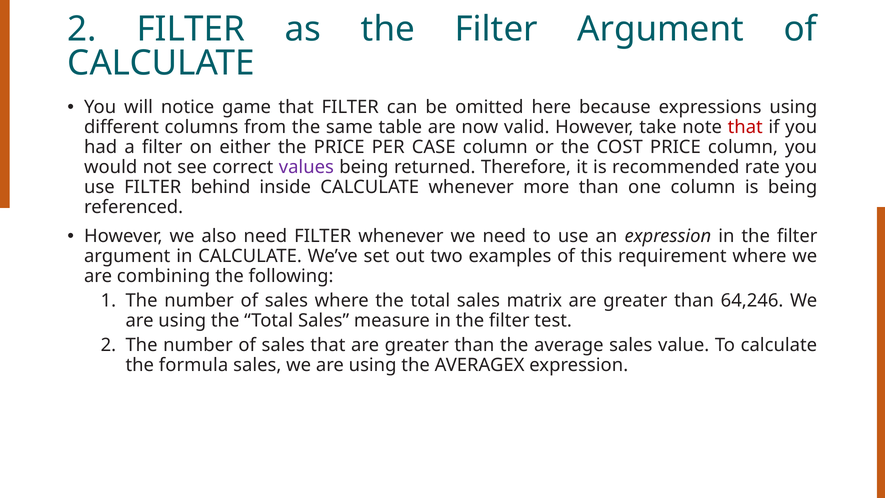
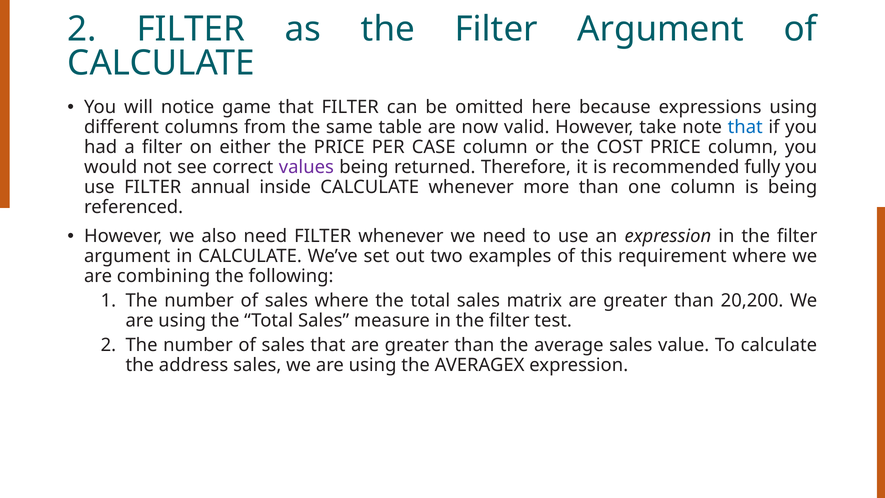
that at (745, 127) colour: red -> blue
rate: rate -> fully
behind: behind -> annual
64,246: 64,246 -> 20,200
formula: formula -> address
